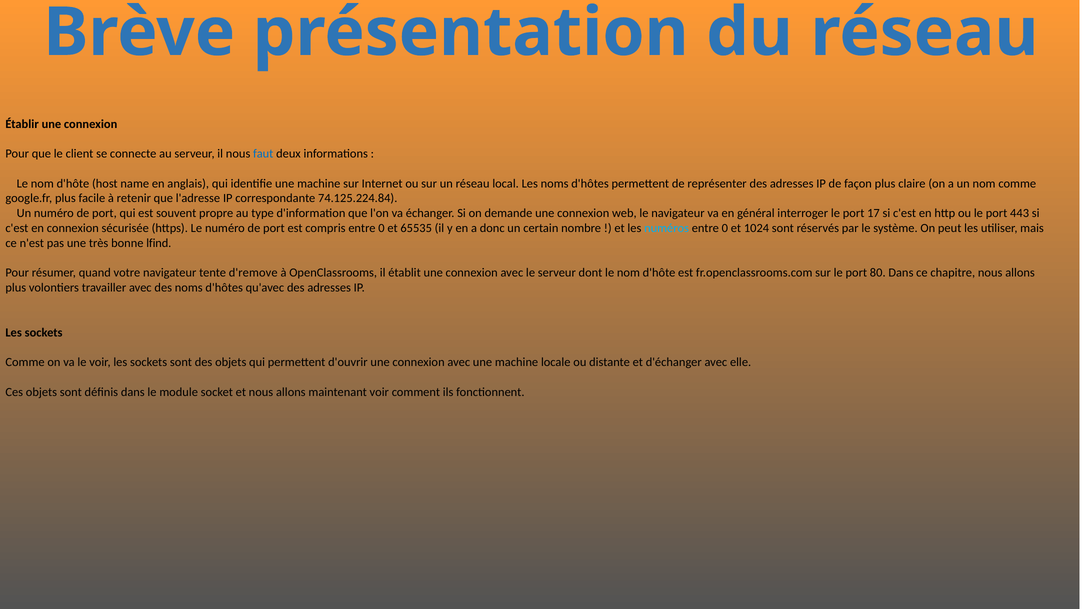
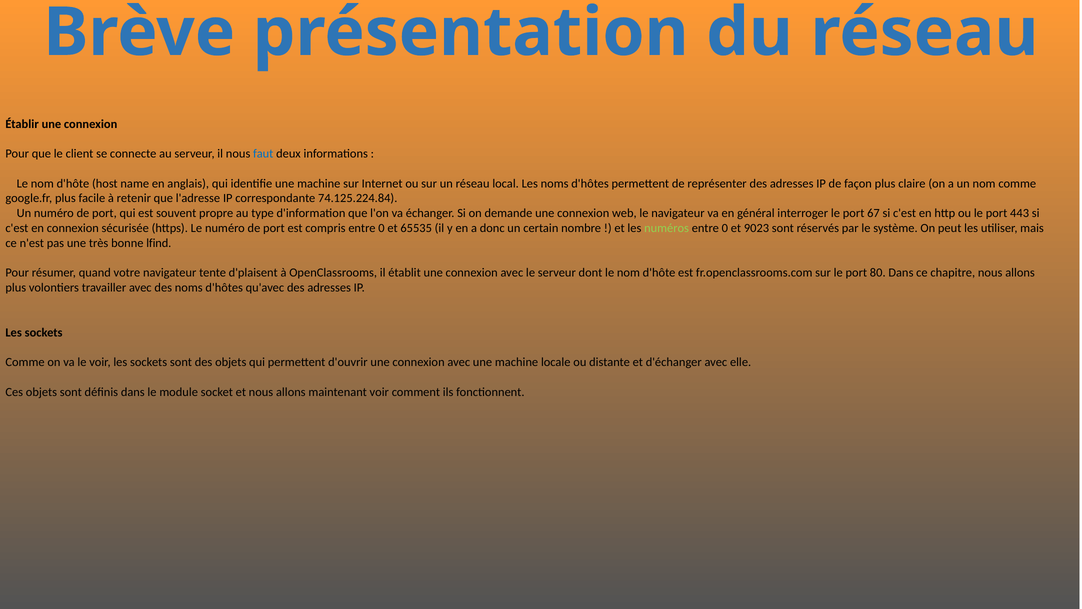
17: 17 -> 67
numéros colour: light blue -> light green
1024: 1024 -> 9023
d'remove: d'remove -> d'plaisent
